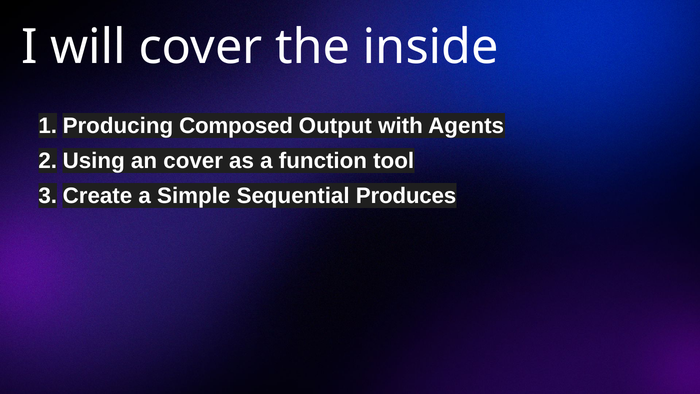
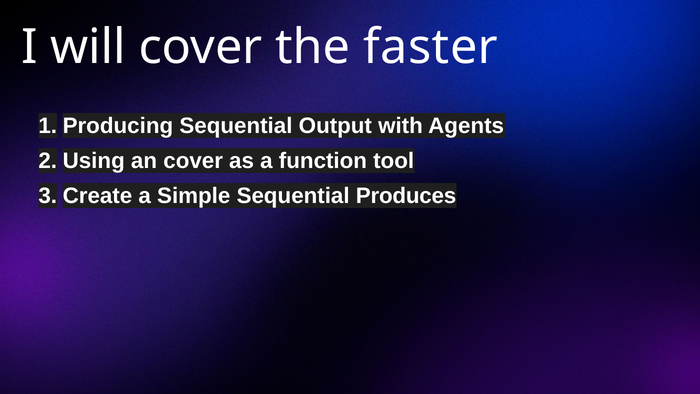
inside: inside -> faster
Producing Composed: Composed -> Sequential
